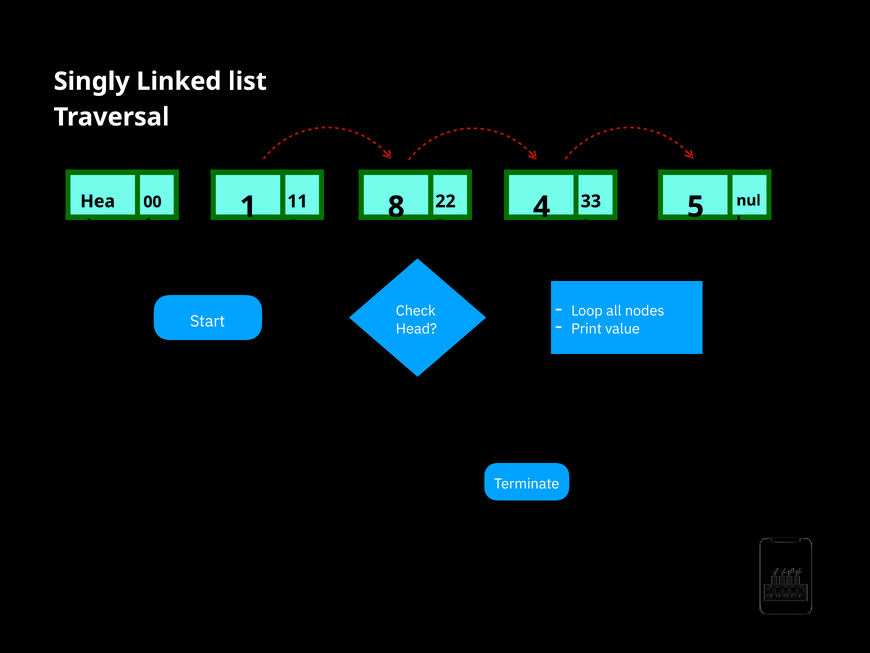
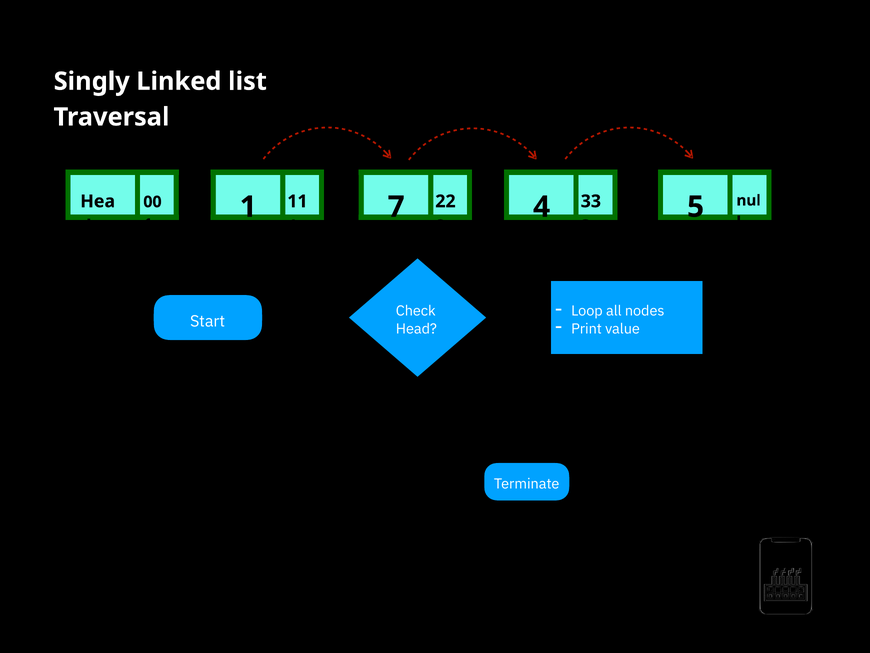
8: 8 -> 7
